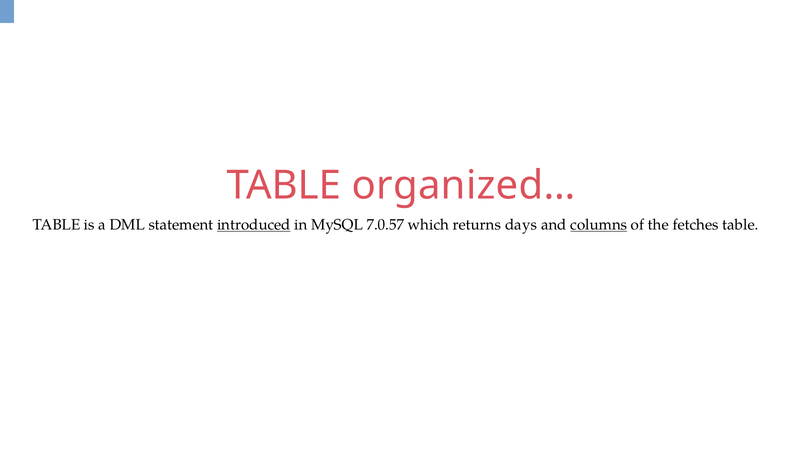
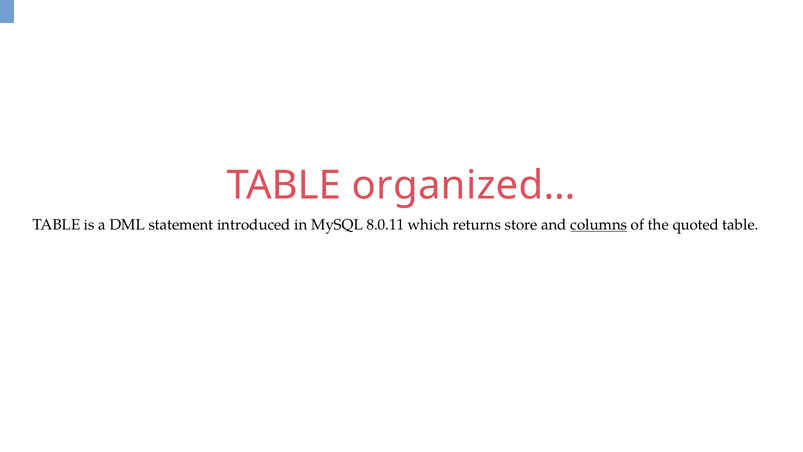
introduced underline: present -> none
7.0.57: 7.0.57 -> 8.0.11
days: days -> store
fetches: fetches -> quoted
